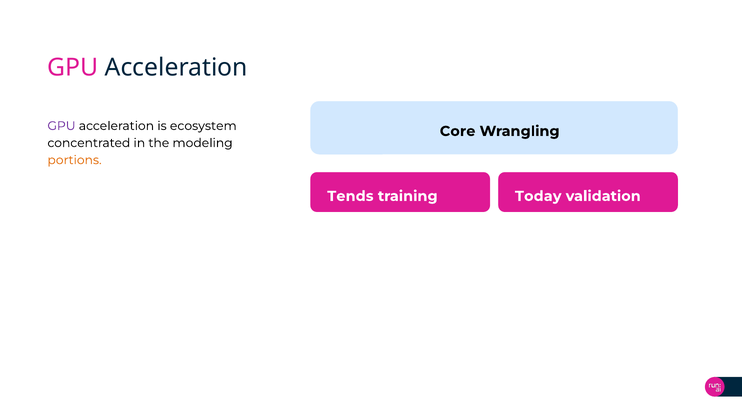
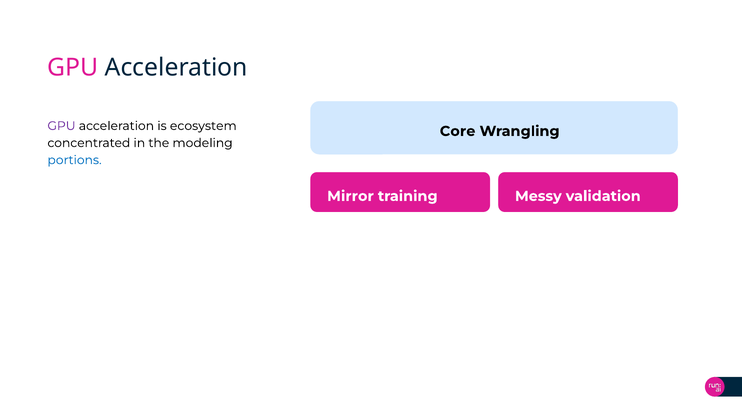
portions colour: orange -> blue
Tends: Tends -> Mirror
Today: Today -> Messy
